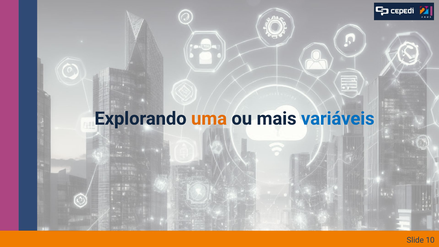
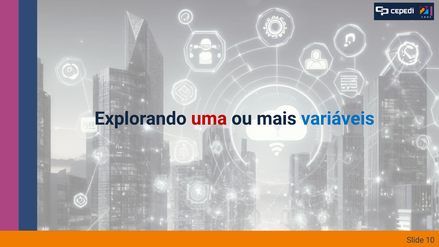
uma colour: orange -> red
